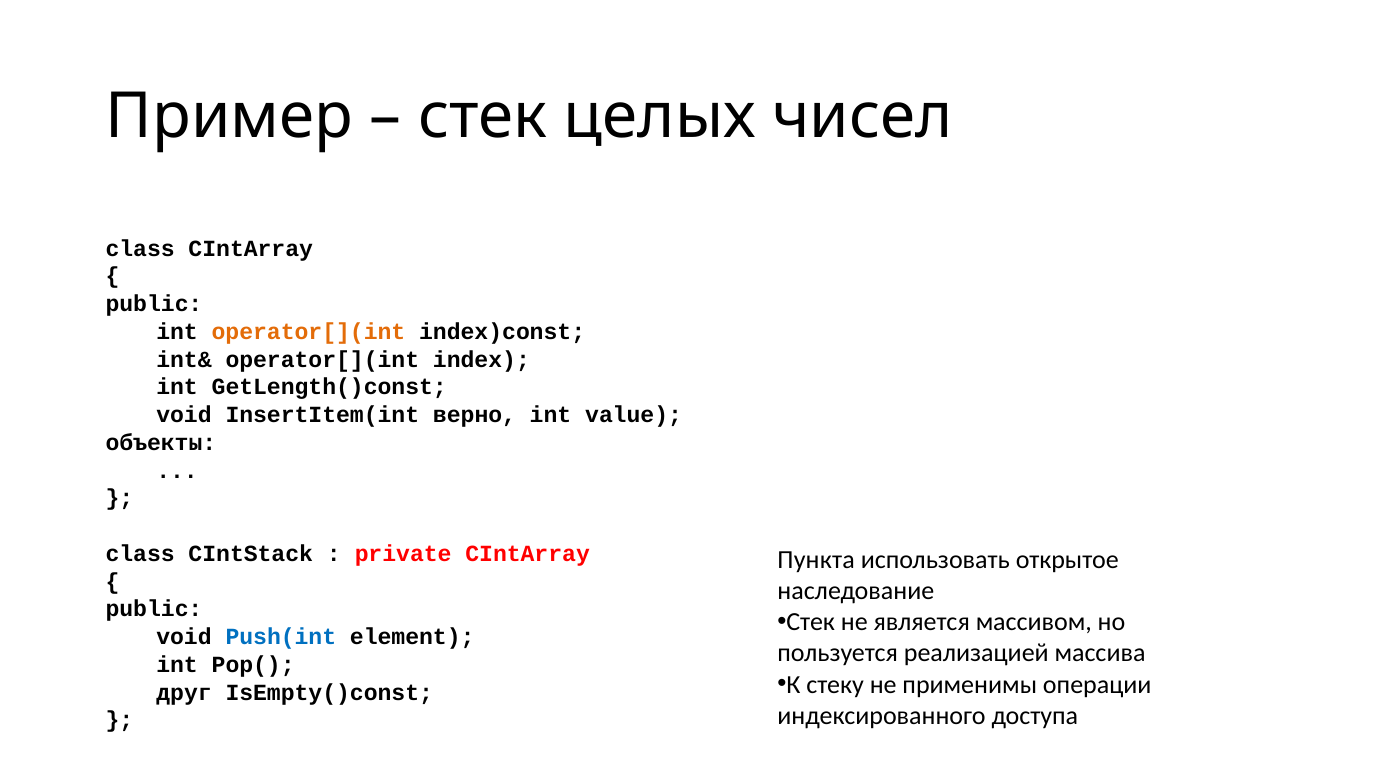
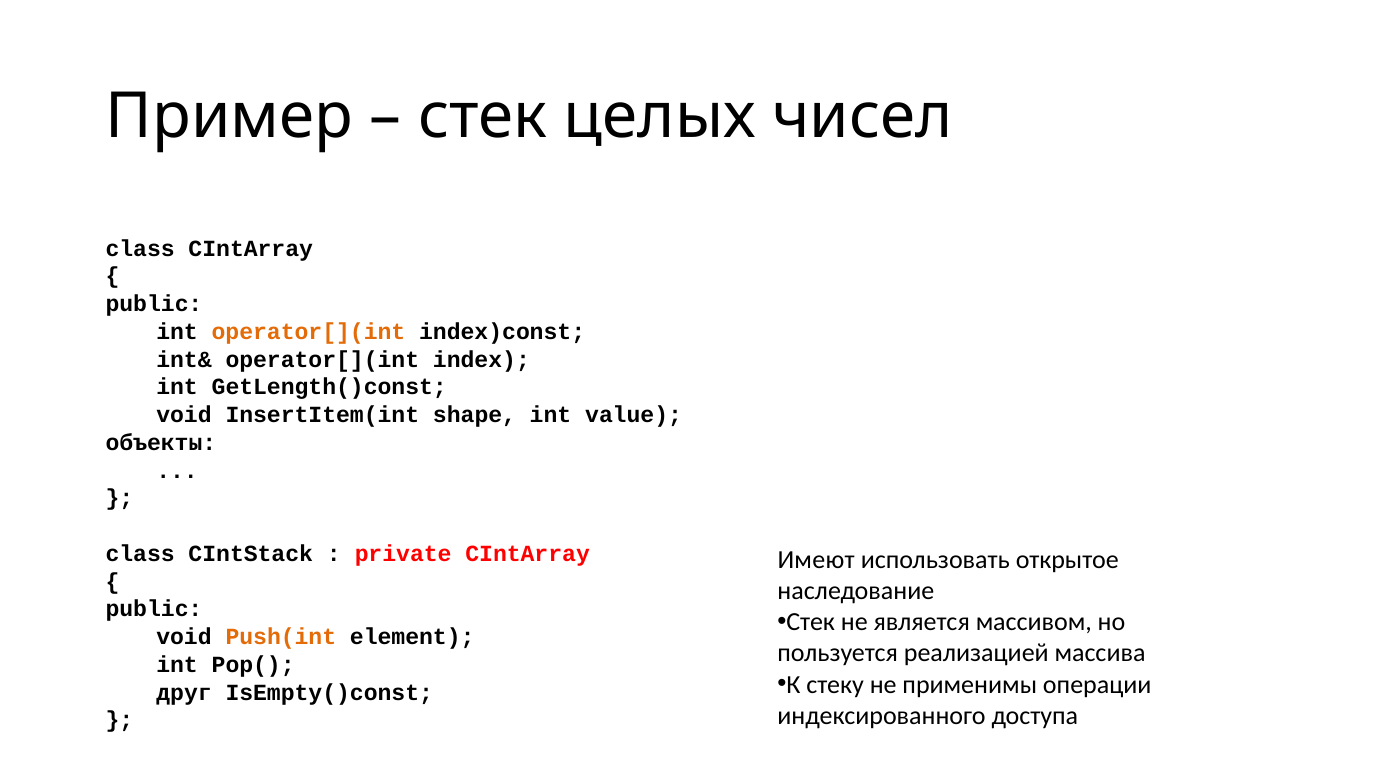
верно: верно -> shape
Пункта: Пункта -> Имеют
Push(int colour: blue -> orange
